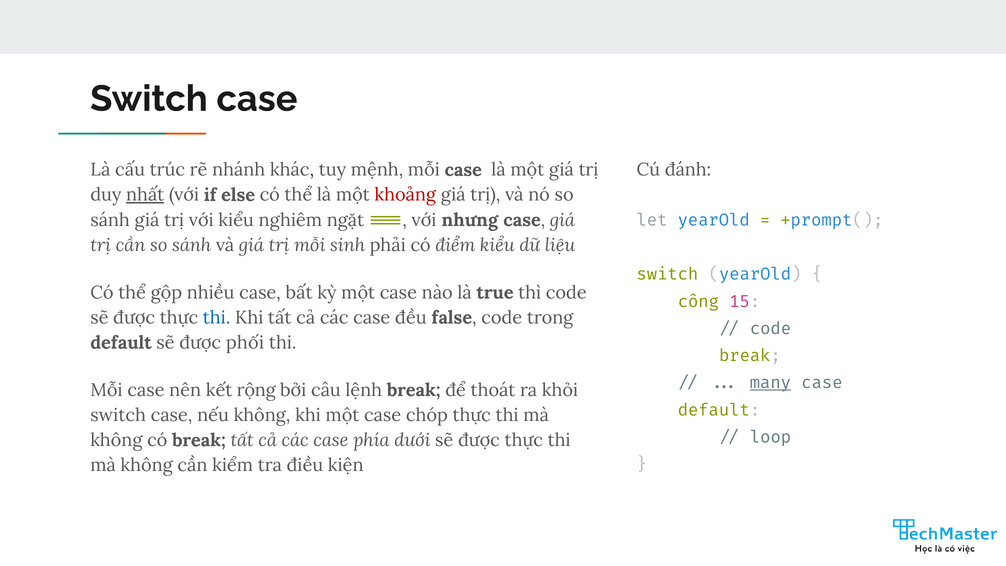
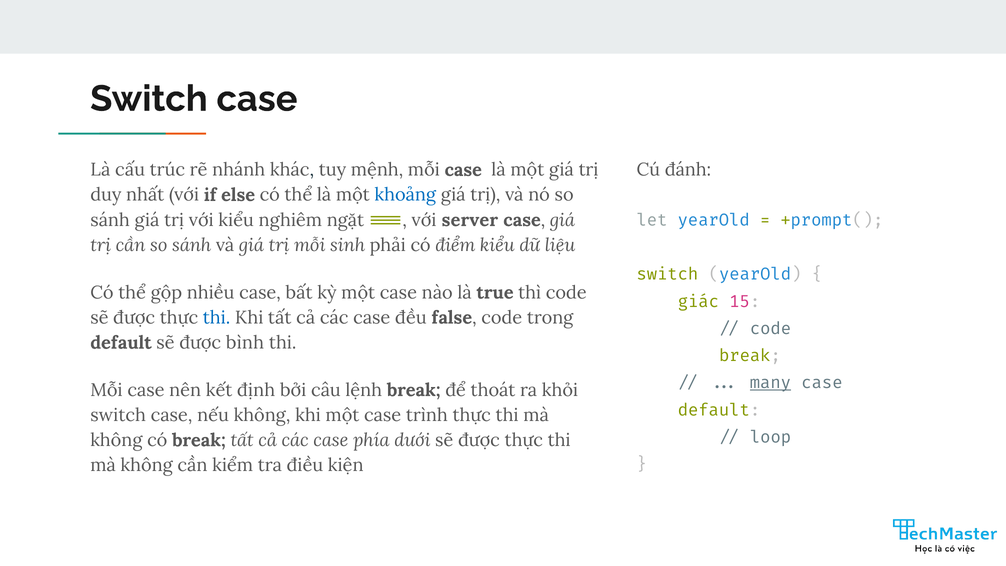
nhất underline: present -> none
khoảng colour: red -> blue
nhưng: nhưng -> server
công: công -> giác
phối: phối -> bình
rộng: rộng -> định
chóp: chóp -> trình
